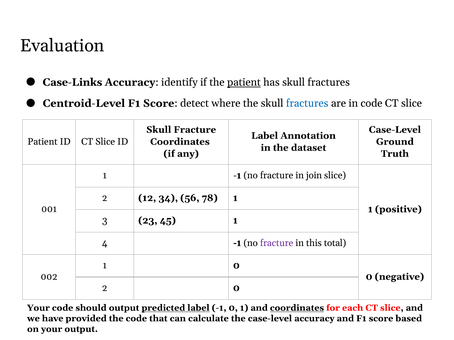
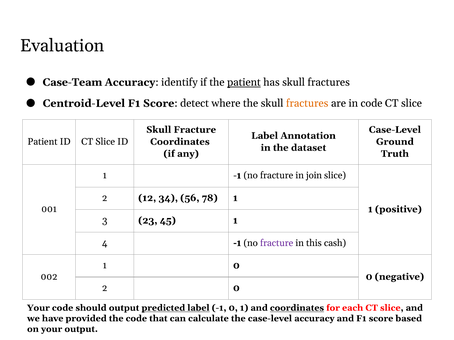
Case-Links: Case-Links -> Case-Team
fractures at (307, 103) colour: blue -> orange
total: total -> cash
